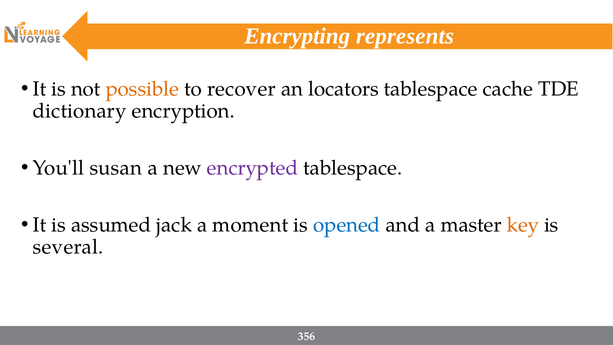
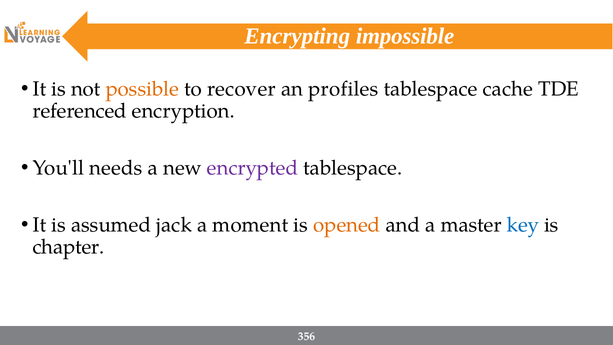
represents: represents -> impossible
locators: locators -> profiles
dictionary: dictionary -> referenced
susan: susan -> needs
opened colour: blue -> orange
key colour: orange -> blue
several: several -> chapter
